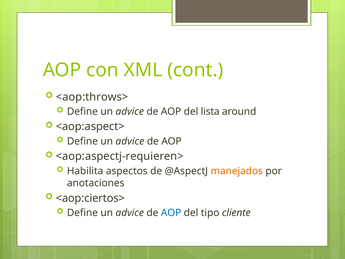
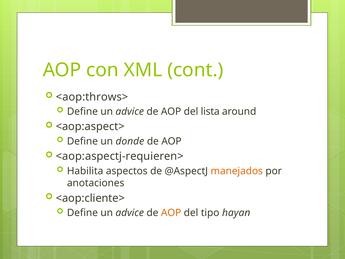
advice at (130, 141): advice -> donde
<aop:ciertos>: <aop:ciertos> -> <aop:cliente>
AOP at (171, 213) colour: blue -> orange
cliente: cliente -> hayan
